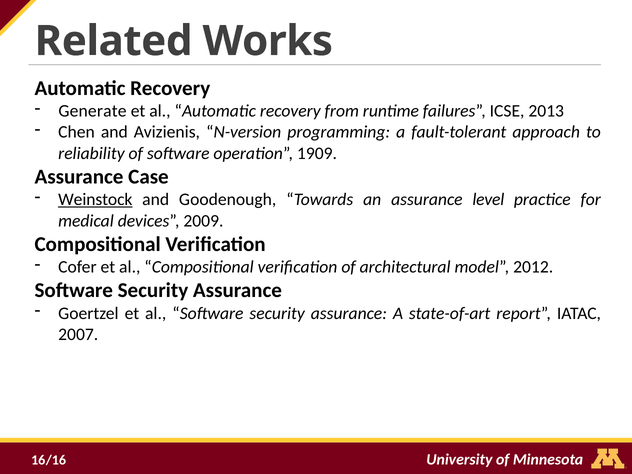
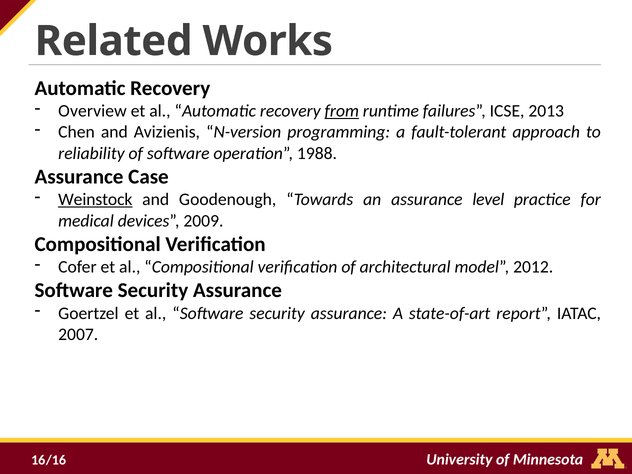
Generate: Generate -> Overview
from underline: none -> present
1909: 1909 -> 1988
